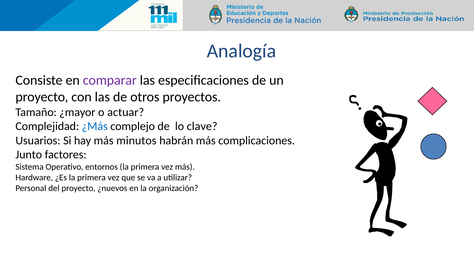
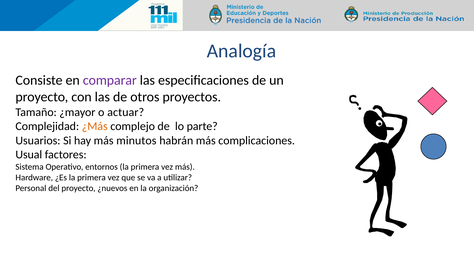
¿Más colour: blue -> orange
clave: clave -> parte
Junto: Junto -> Usual
